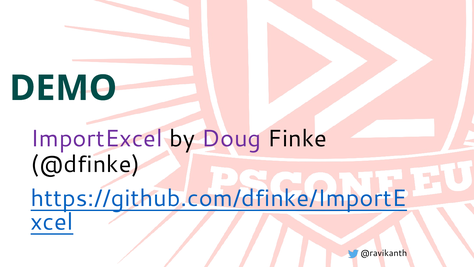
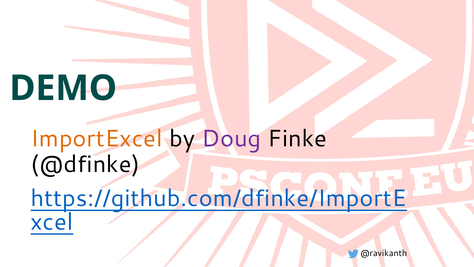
ImportExcel colour: purple -> orange
